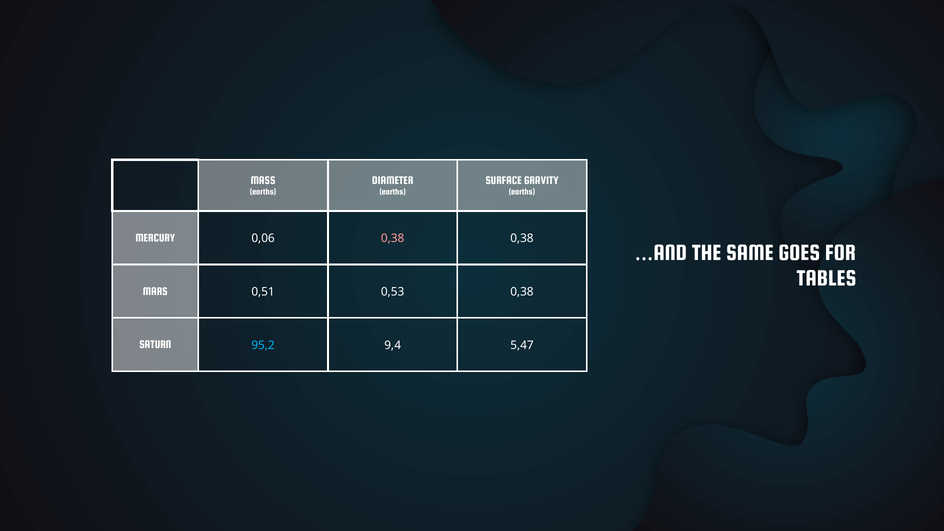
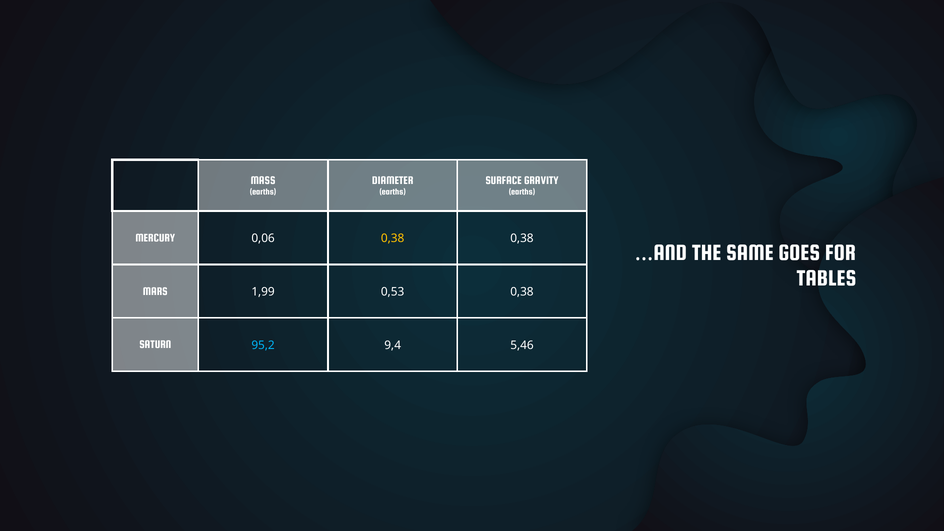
0,38 at (393, 238) colour: pink -> yellow
0,51: 0,51 -> 1,99
5,47: 5,47 -> 5,46
